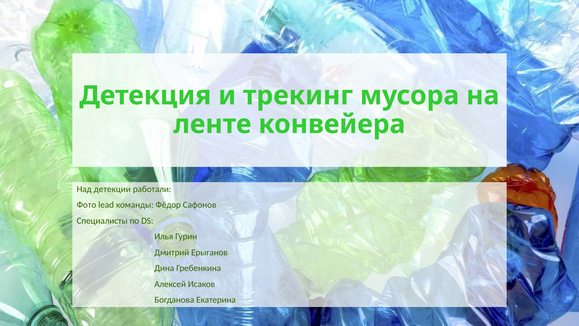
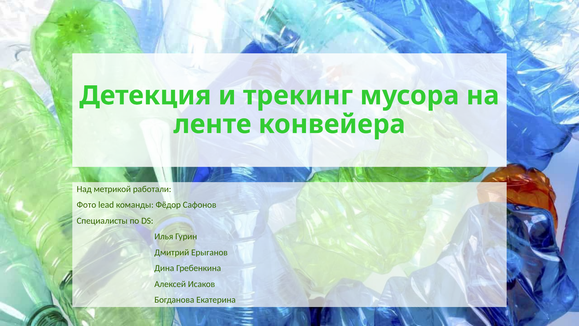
детекции: детекции -> метрикой
